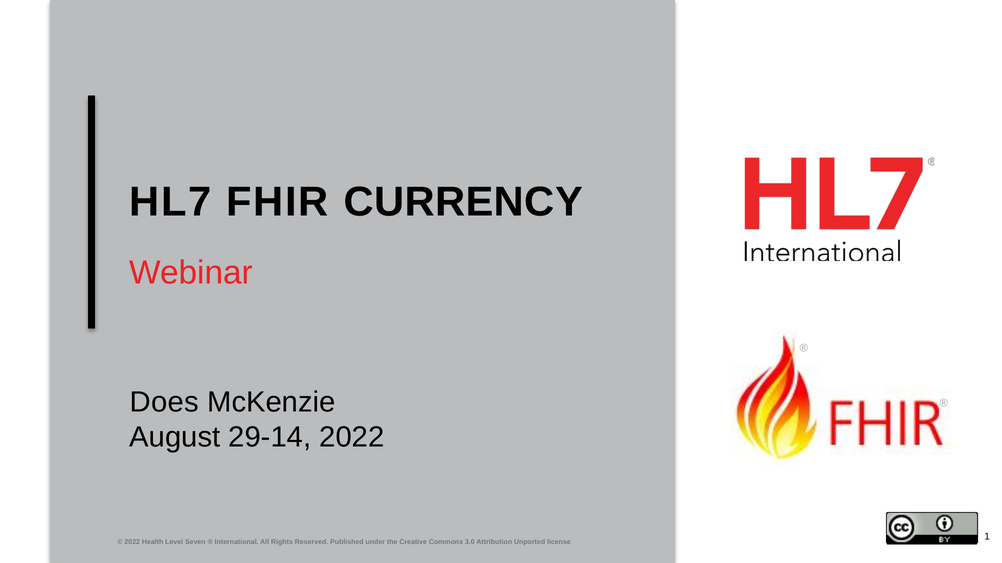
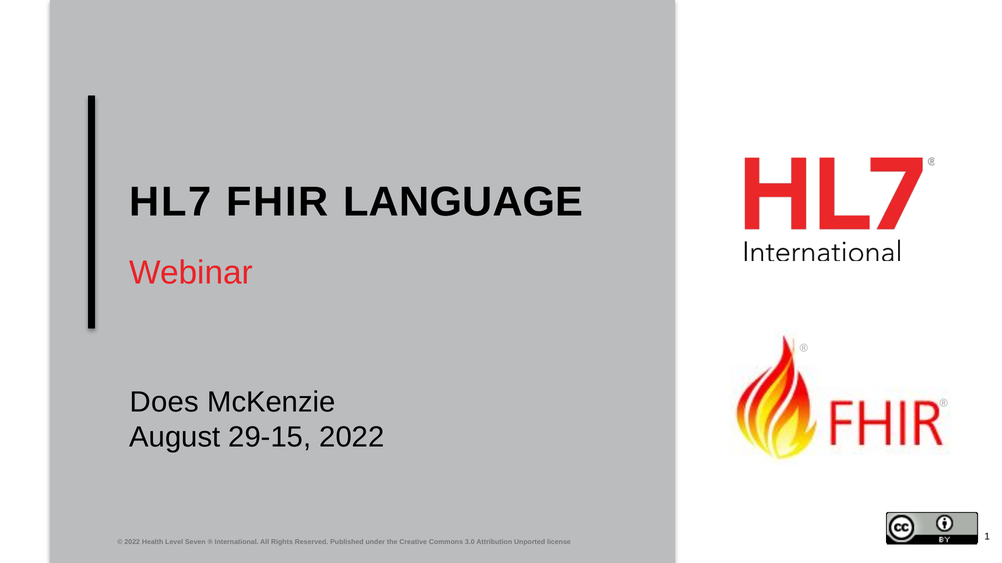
CURRENCY: CURRENCY -> LANGUAGE
29-14: 29-14 -> 29-15
